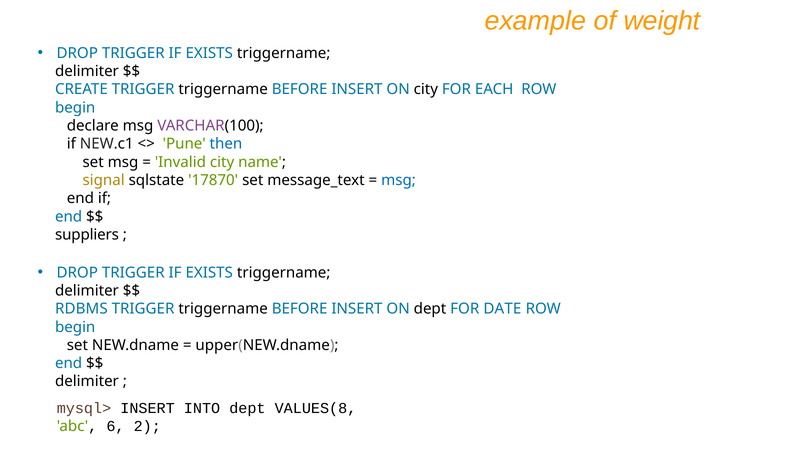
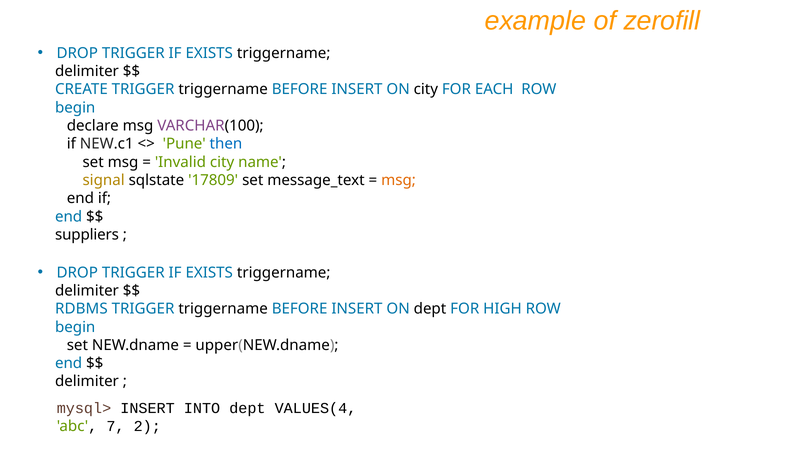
weight: weight -> zerofill
17870: 17870 -> 17809
msg at (399, 180) colour: blue -> orange
DATE: DATE -> HIGH
VALUES(8: VALUES(8 -> VALUES(4
6: 6 -> 7
